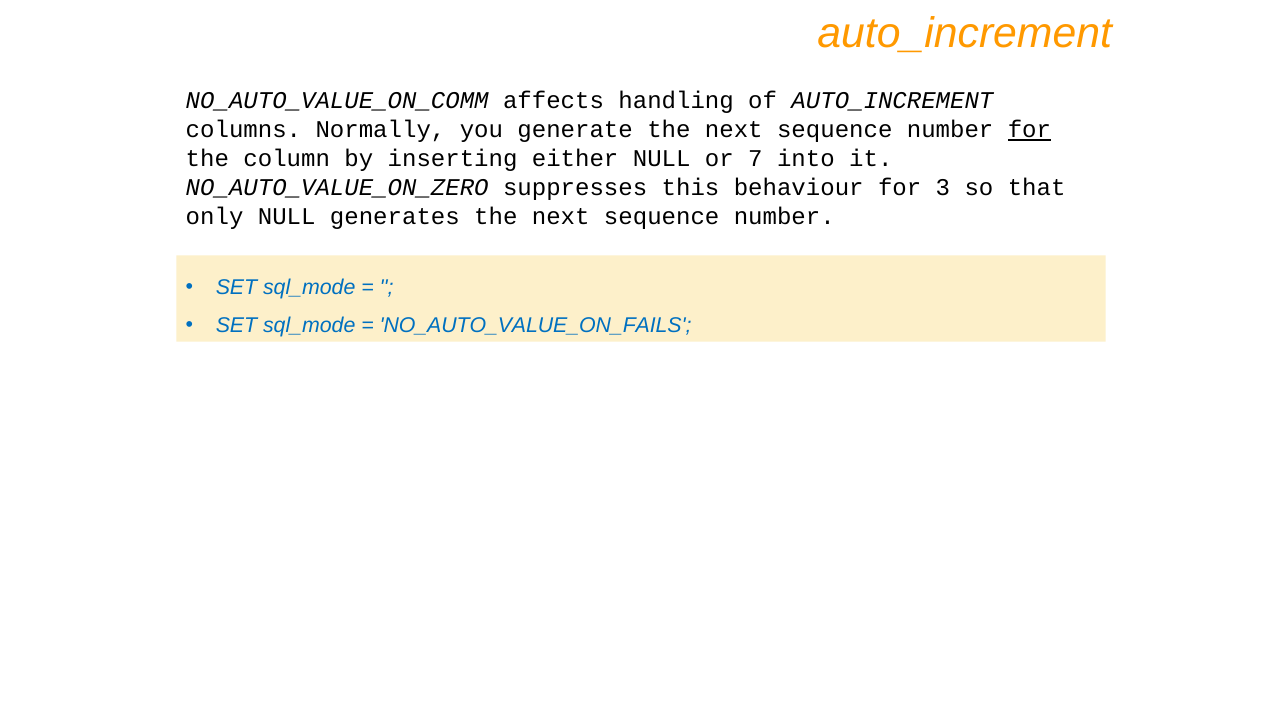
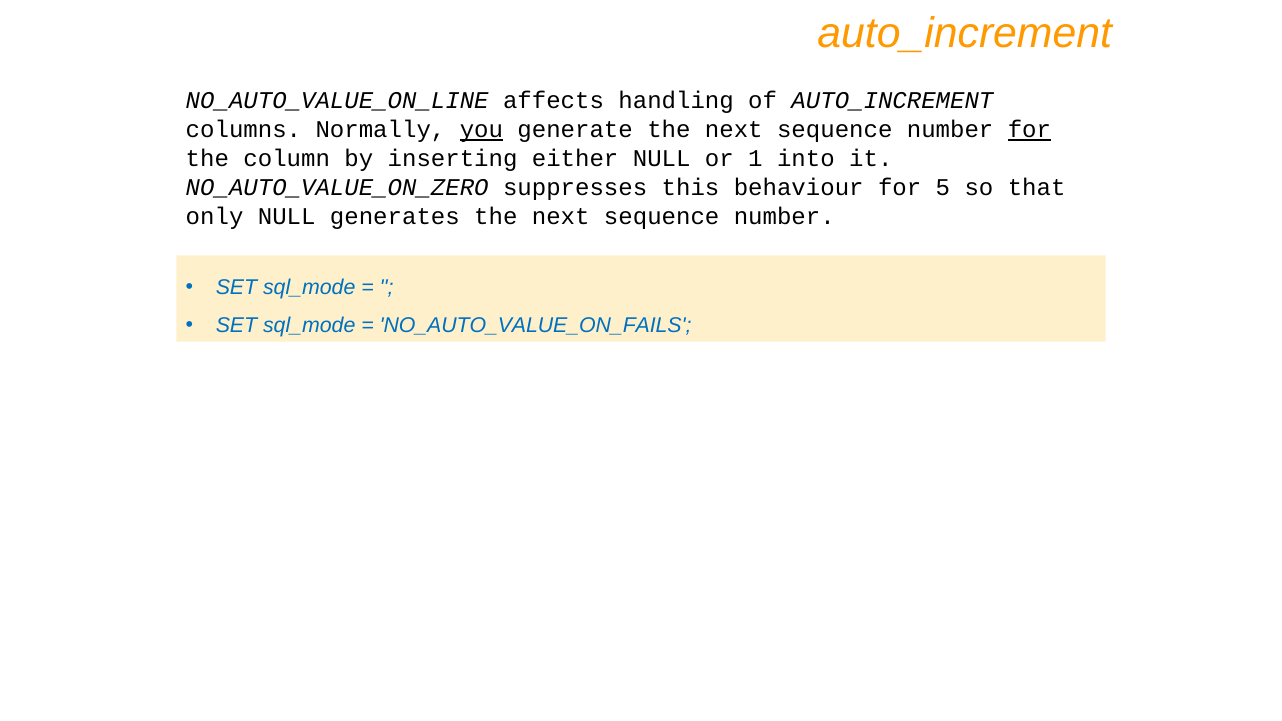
NO_AUTO_VALUE_ON_COMM: NO_AUTO_VALUE_ON_COMM -> NO_AUTO_VALUE_ON_LINE
you underline: none -> present
7: 7 -> 1
3: 3 -> 5
